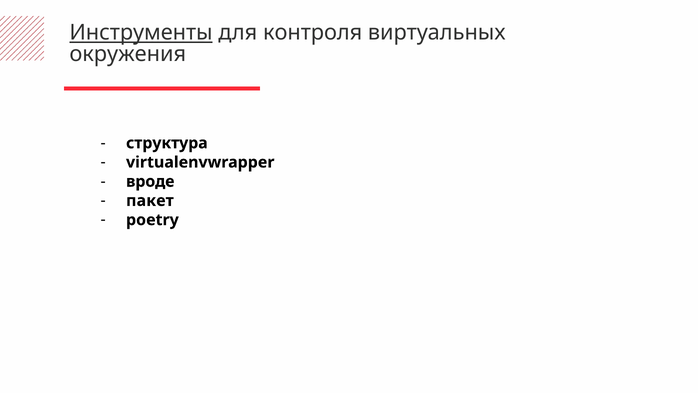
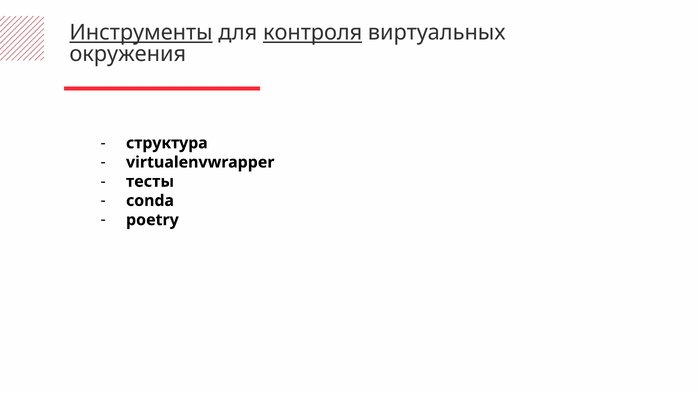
контроля underline: none -> present
вроде: вроде -> тесты
пакет: пакет -> conda
